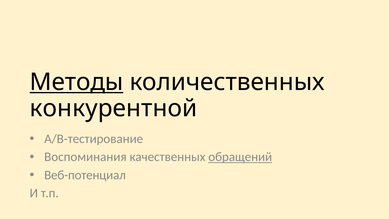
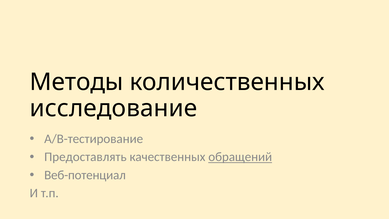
Методы underline: present -> none
конкурентной: конкурентной -> исследование
Воспоминания: Воспоминания -> Предоставлять
